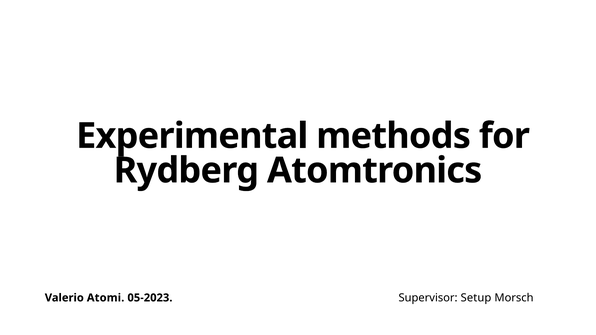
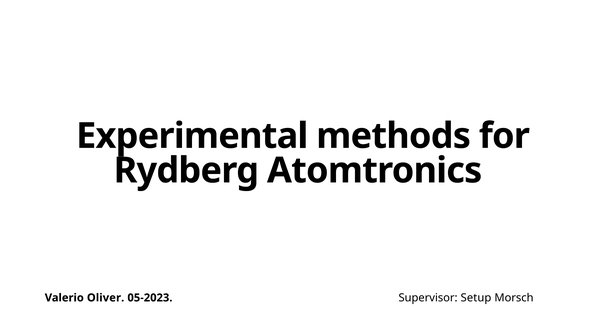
Atomi: Atomi -> Oliver
